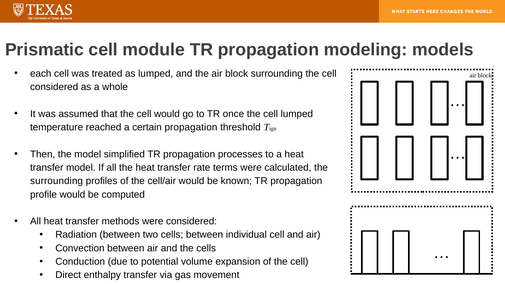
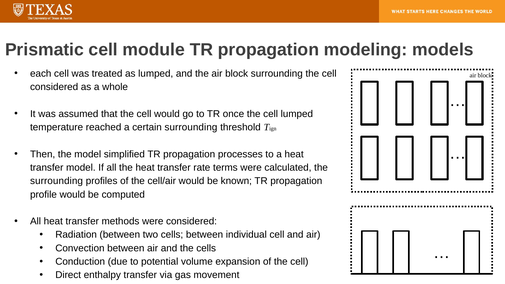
certain propagation: propagation -> surrounding
